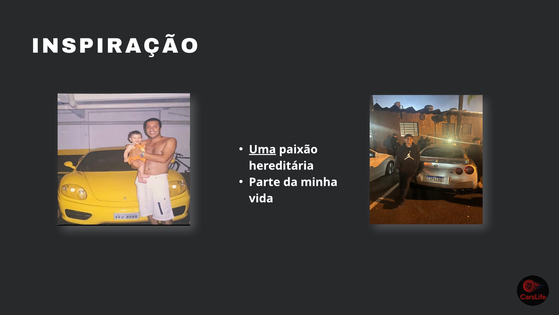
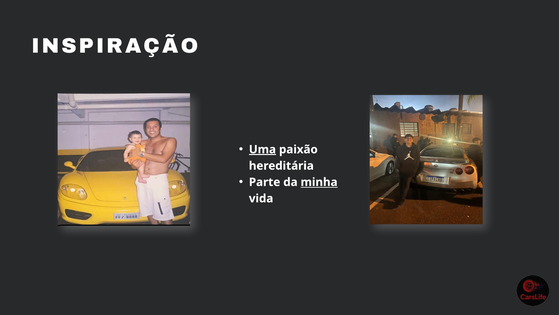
minha underline: none -> present
